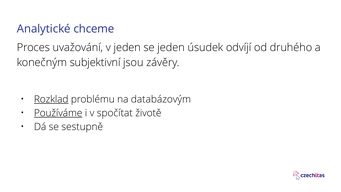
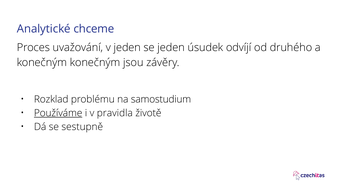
konečným subjektivní: subjektivní -> konečným
Rozklad underline: present -> none
databázovým: databázovým -> samostudium
spočítat: spočítat -> pravidla
